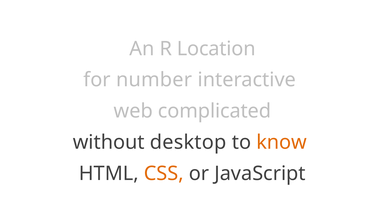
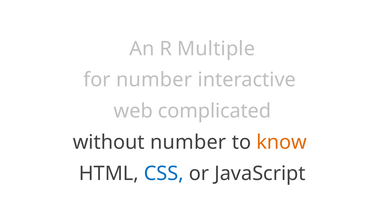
Location: Location -> Multiple
without desktop: desktop -> number
CSS colour: orange -> blue
